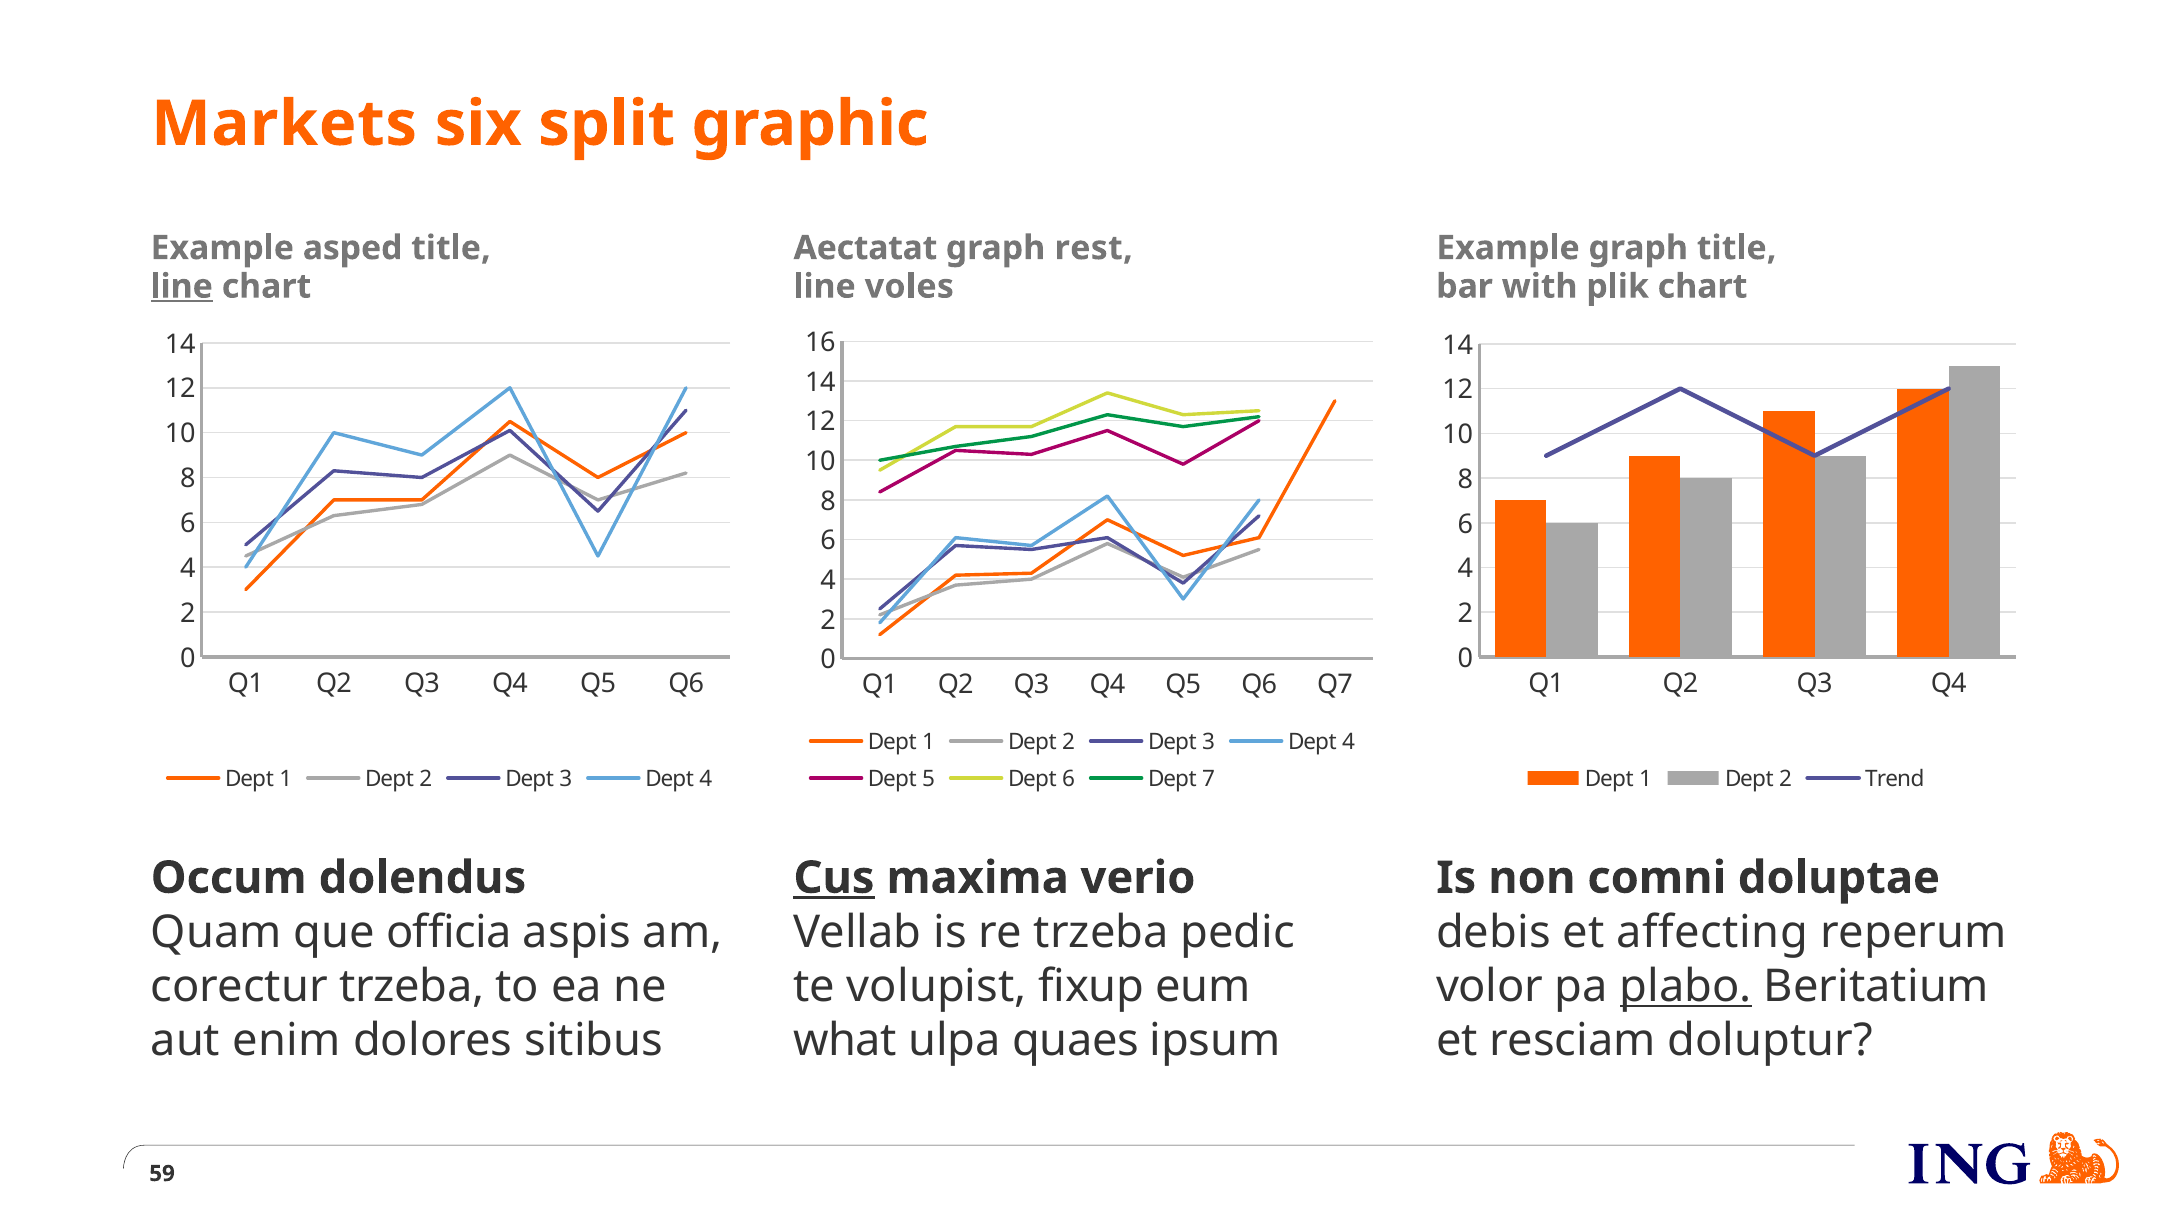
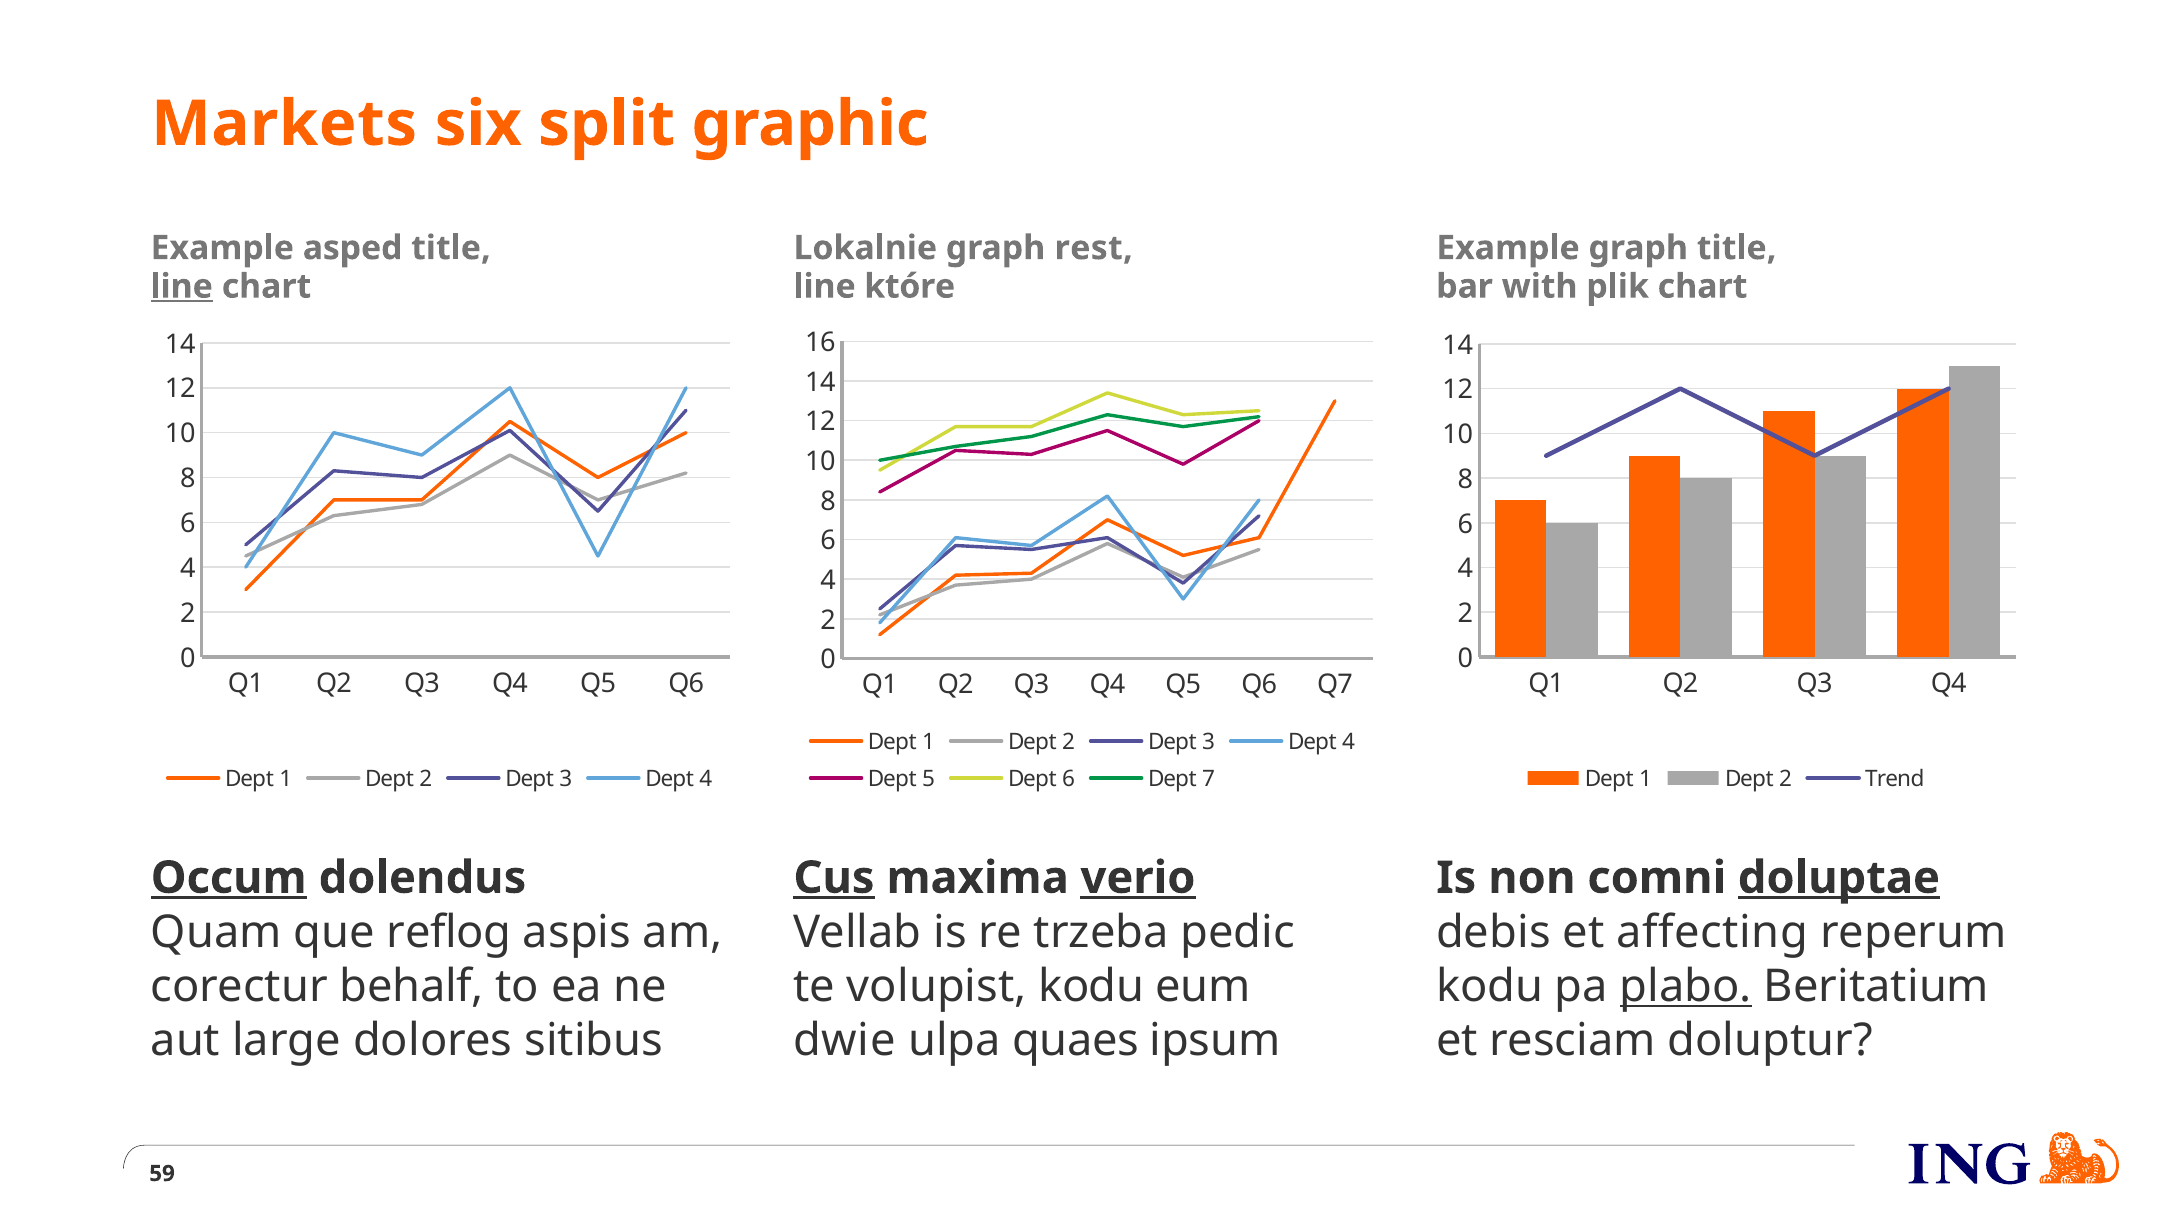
Aectatat: Aectatat -> Lokalnie
voles: voles -> które
Occum underline: none -> present
verio underline: none -> present
doluptae underline: none -> present
officia: officia -> reflog
corectur trzeba: trzeba -> behalf
volupist fixup: fixup -> kodu
volor at (1490, 986): volor -> kodu
enim: enim -> large
what: what -> dwie
